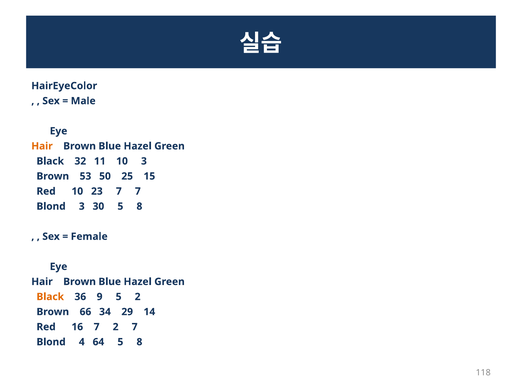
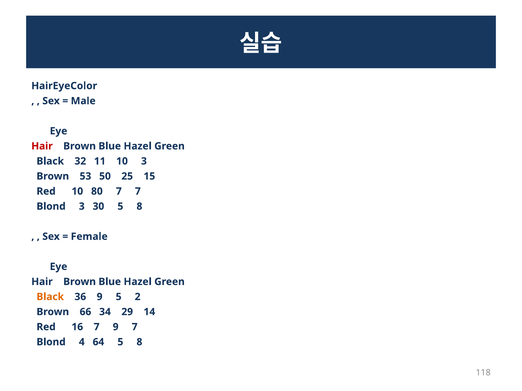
Hair at (42, 146) colour: orange -> red
23: 23 -> 80
7 2: 2 -> 9
